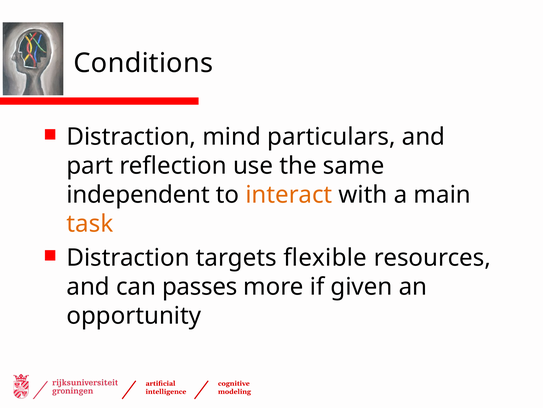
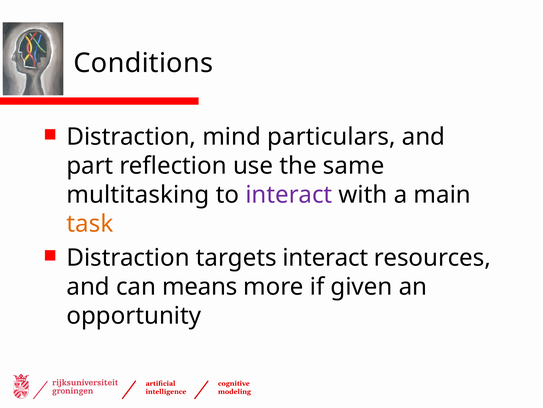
independent: independent -> multitasking
interact at (289, 194) colour: orange -> purple
targets flexible: flexible -> interact
passes: passes -> means
